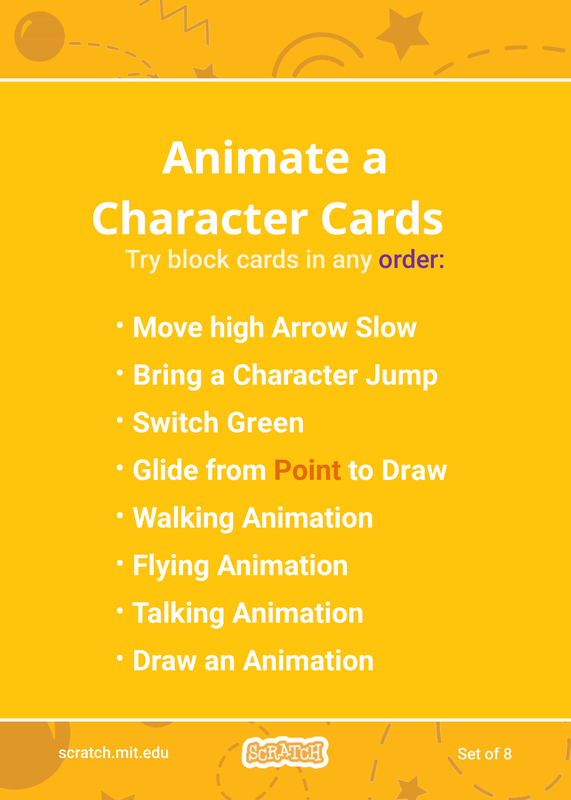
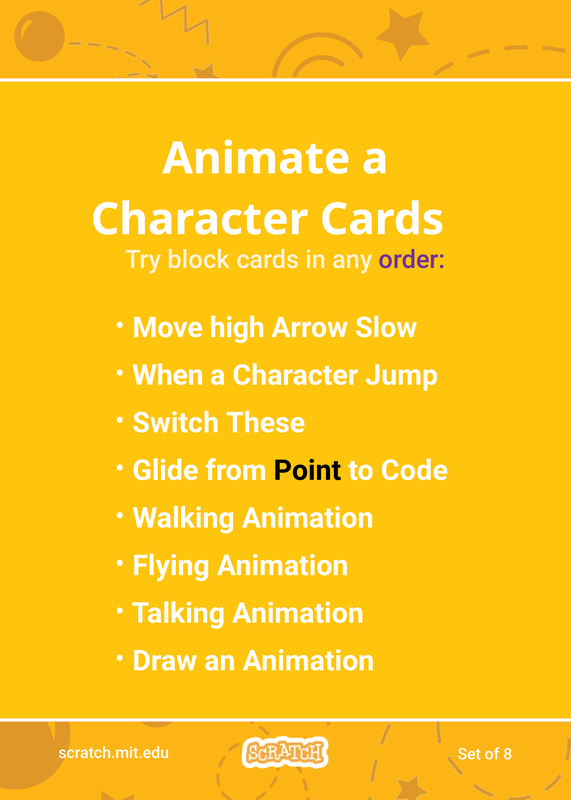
Bring: Bring -> When
Green: Green -> These
Point colour: orange -> black
to Draw: Draw -> Code
